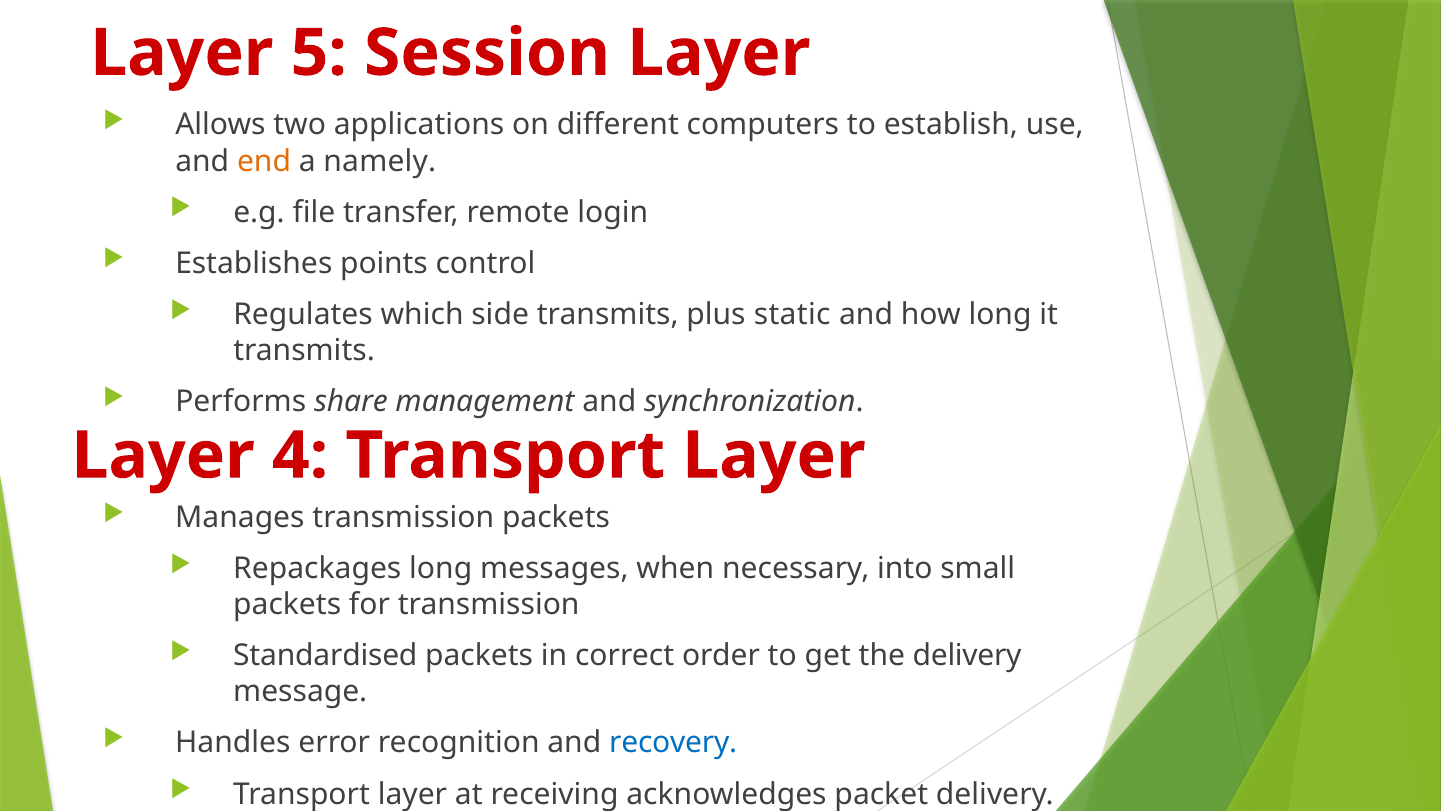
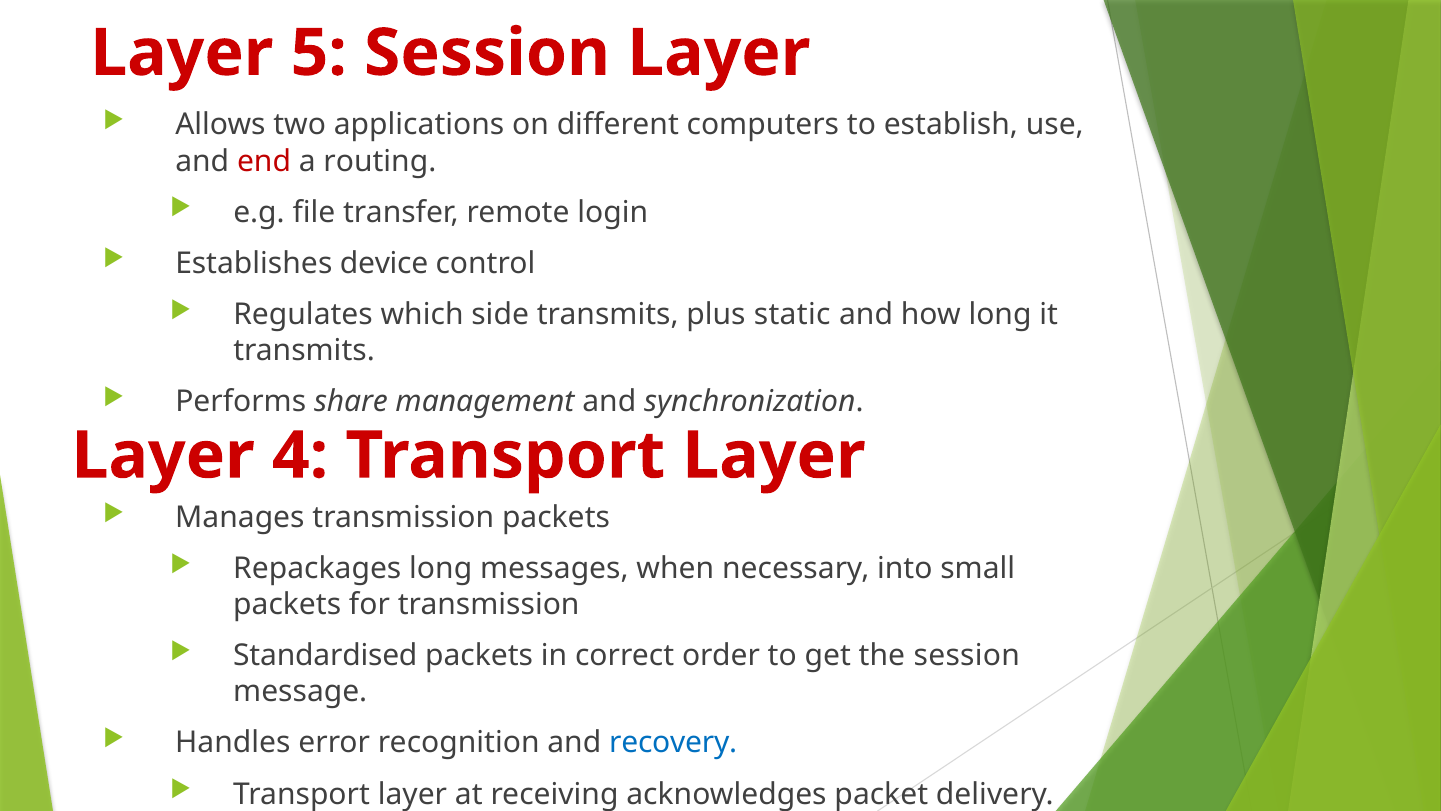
end colour: orange -> red
namely: namely -> routing
points: points -> device
the delivery: delivery -> session
